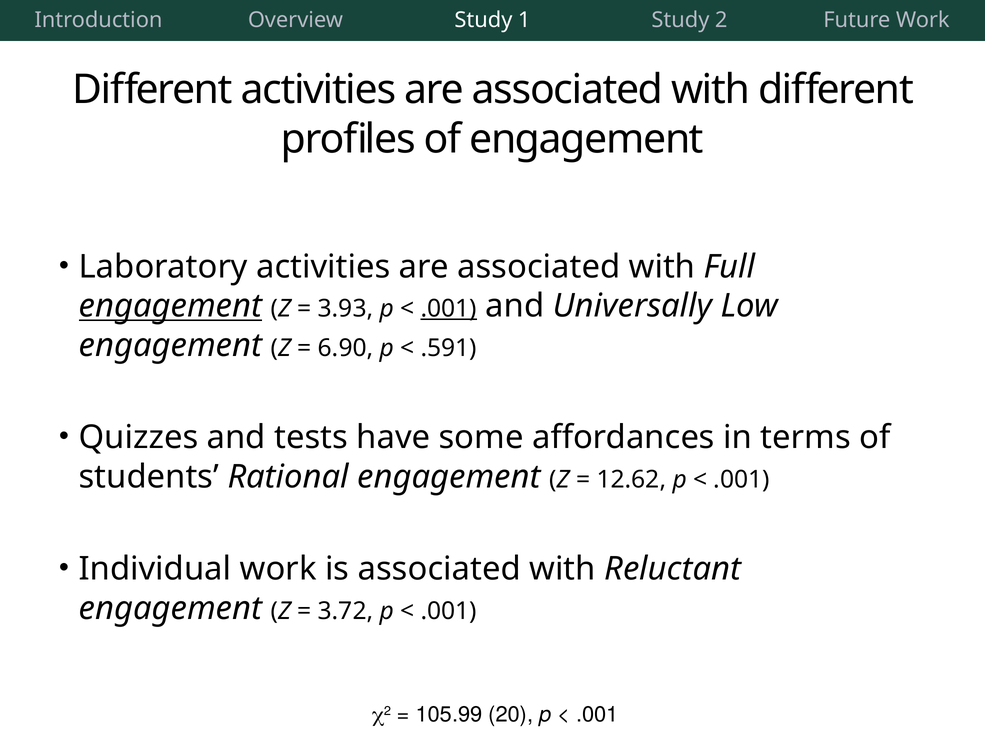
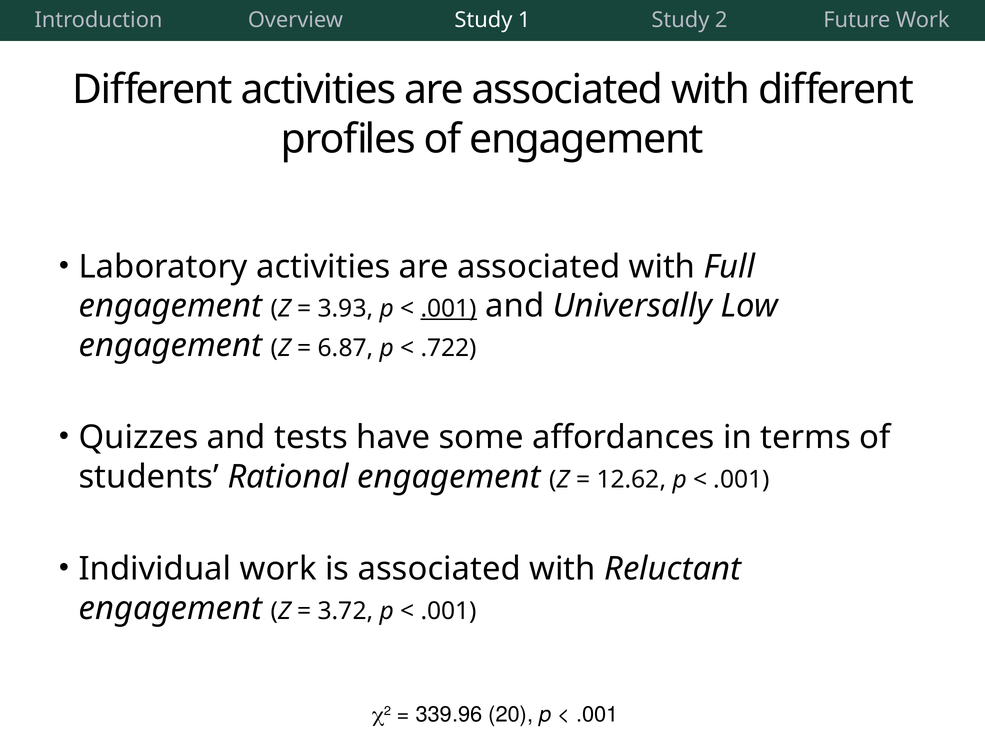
engagement at (170, 306) underline: present -> none
6.90: 6.90 -> 6.87
.591: .591 -> .722
105.99: 105.99 -> 339.96
